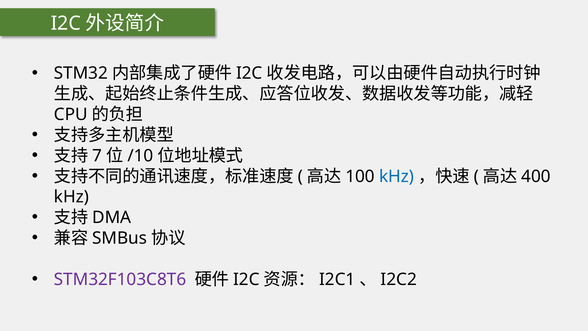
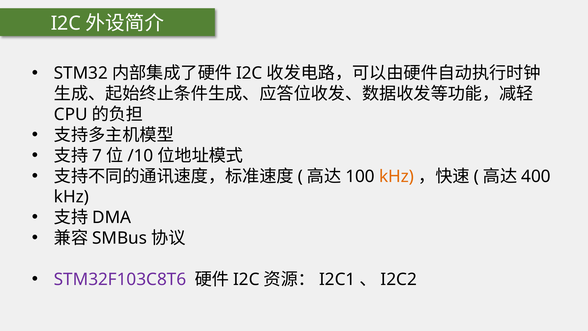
kHz at (397, 176) colour: blue -> orange
